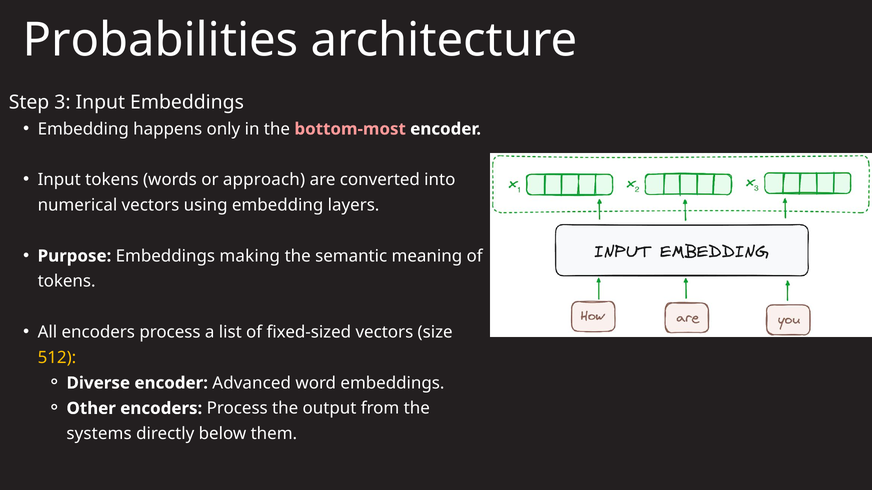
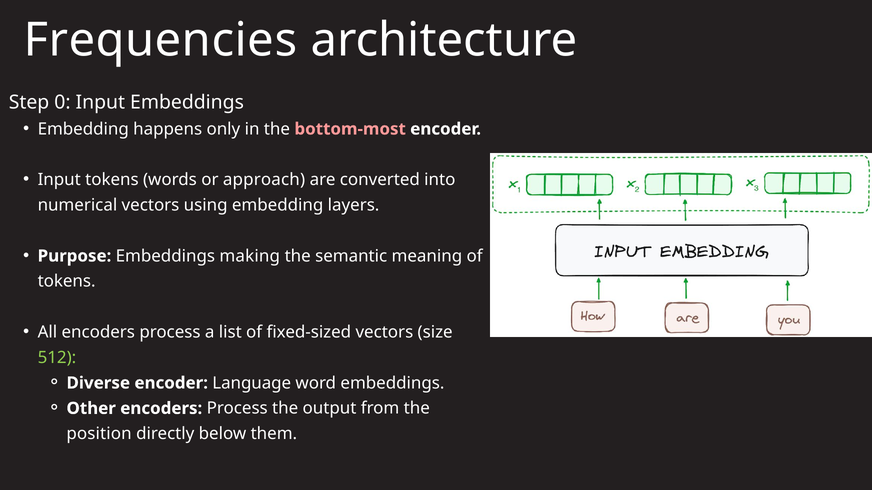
Probabilities: Probabilities -> Frequencies
3: 3 -> 0
512 colour: yellow -> light green
Advanced: Advanced -> Language
systems: systems -> position
